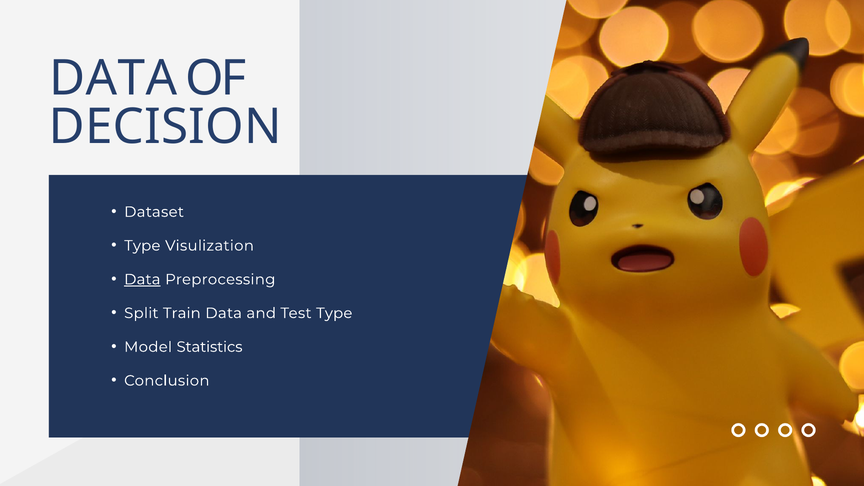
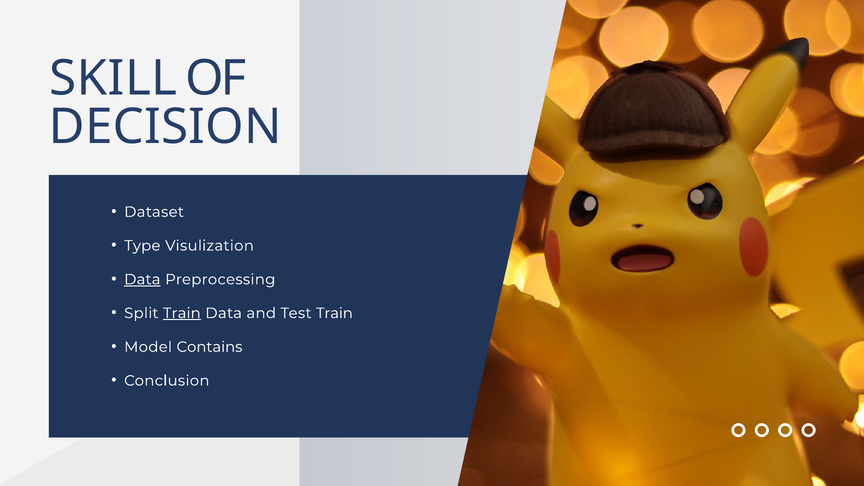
DATA at (113, 78): DATA -> SKILL
Train at (182, 313) underline: none -> present
Test Type: Type -> Train
Statistics: Statistics -> Contains
